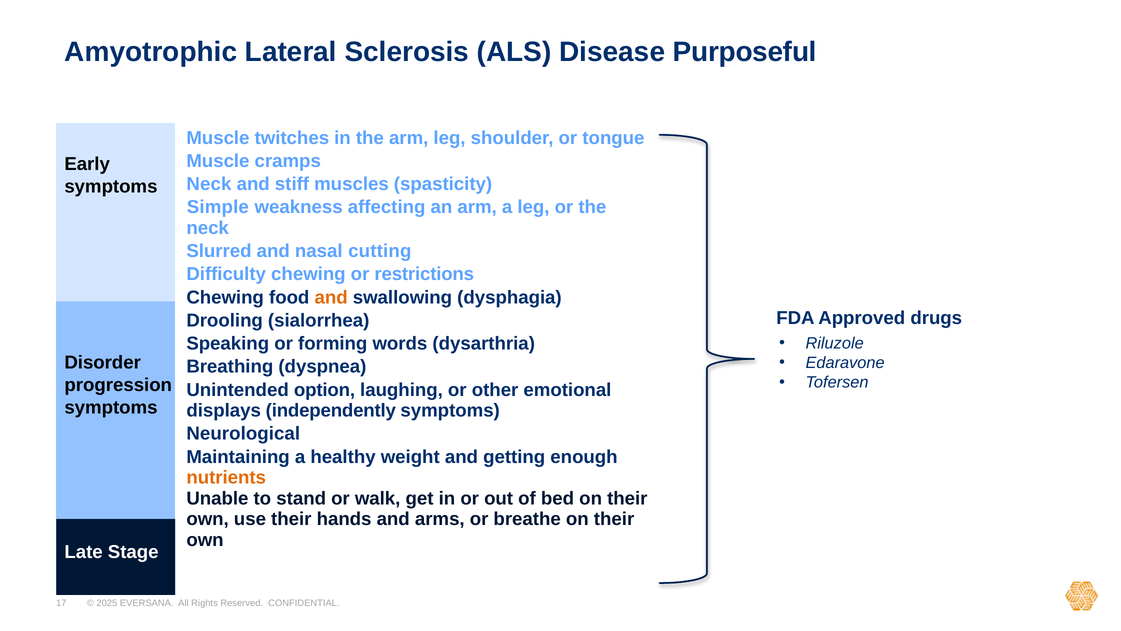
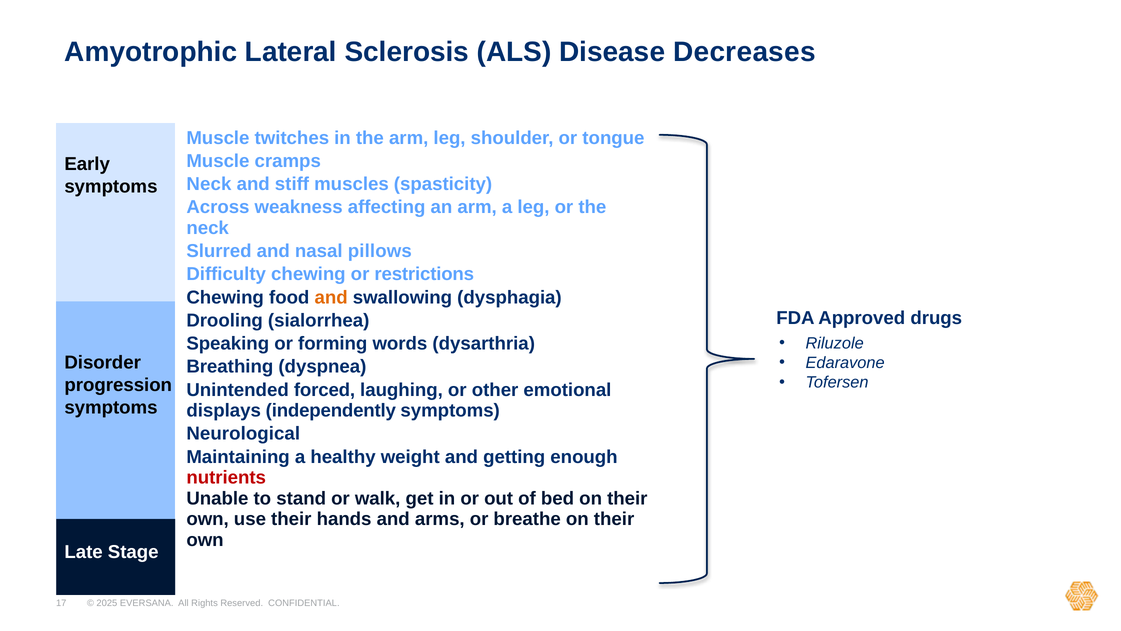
Purposeful: Purposeful -> Decreases
Simple: Simple -> Across
cutting: cutting -> pillows
option: option -> forced
nutrients colour: orange -> red
